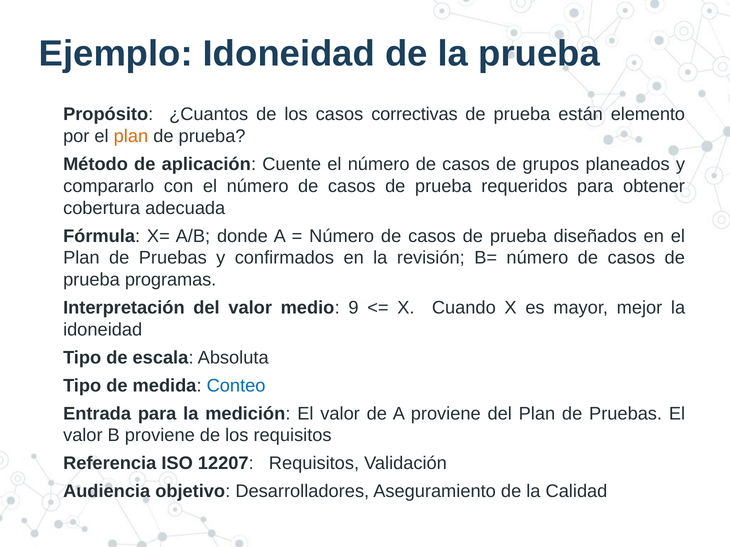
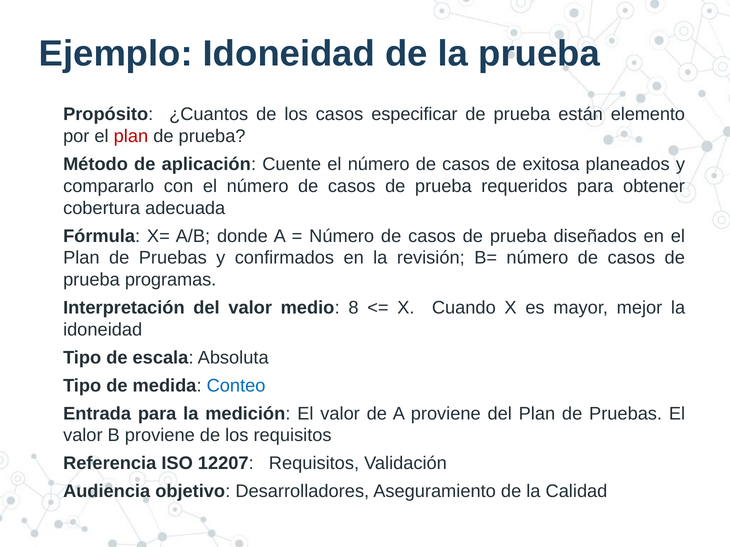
correctivas: correctivas -> especificar
plan at (131, 136) colour: orange -> red
grupos: grupos -> exitosa
9: 9 -> 8
